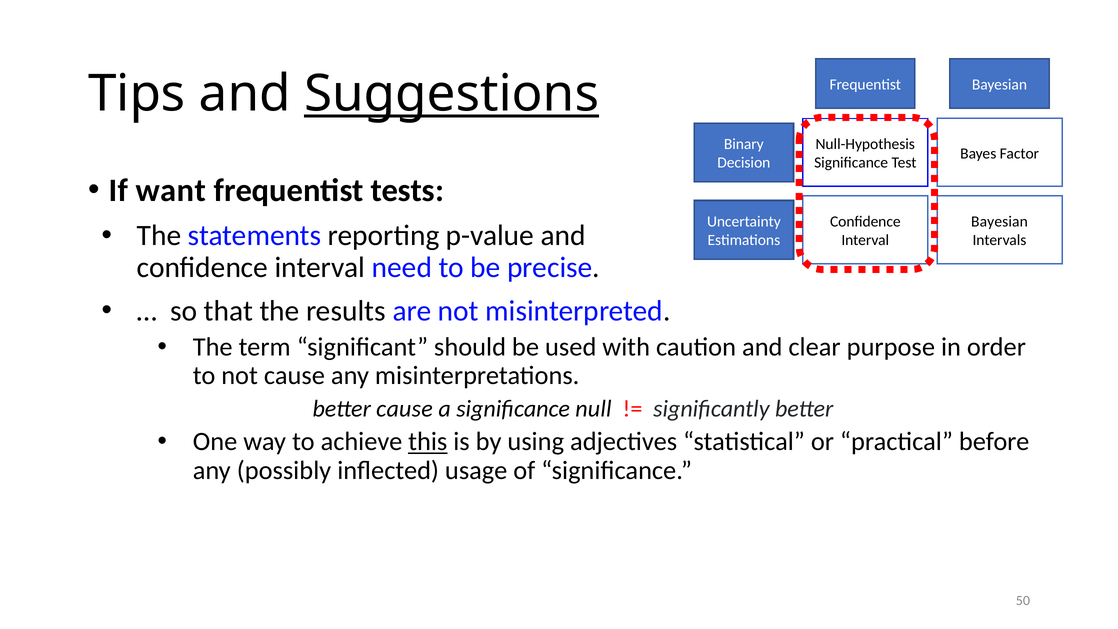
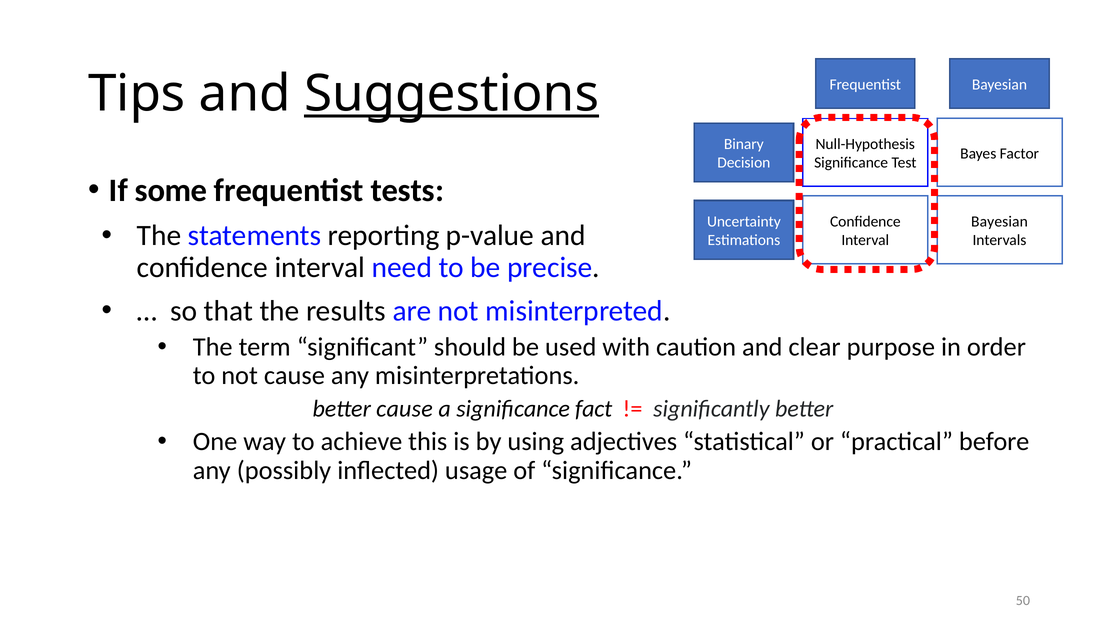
want: want -> some
null: null -> fact
this underline: present -> none
